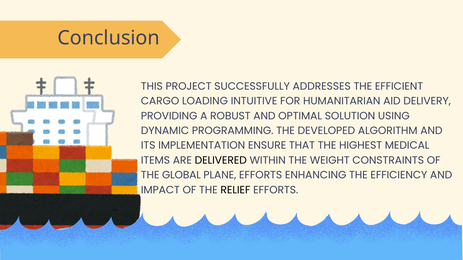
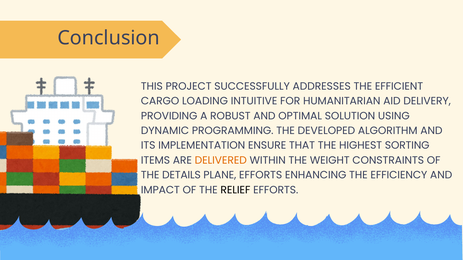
MEDICAL: MEDICAL -> SORTING
DELIVERED colour: black -> orange
GLOBAL: GLOBAL -> DETAILS
